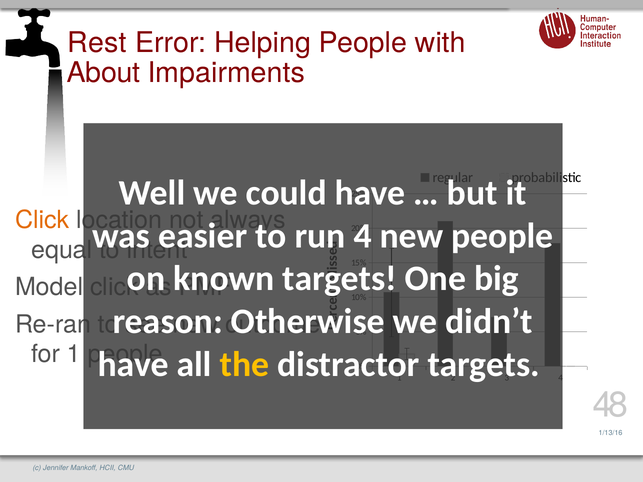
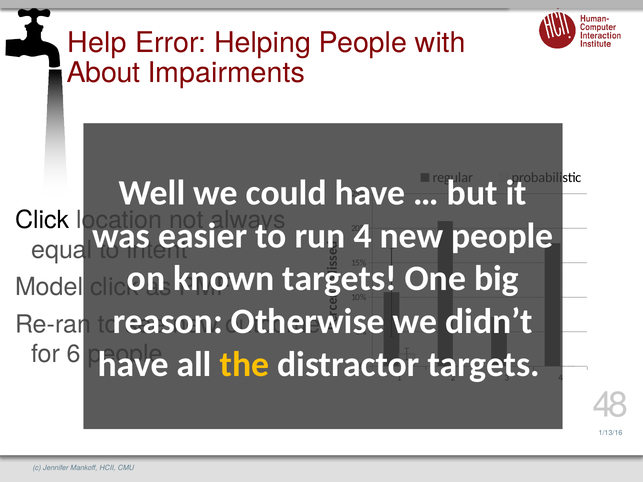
Rest: Rest -> Help
Click at (42, 220) colour: orange -> black
for 1: 1 -> 6
